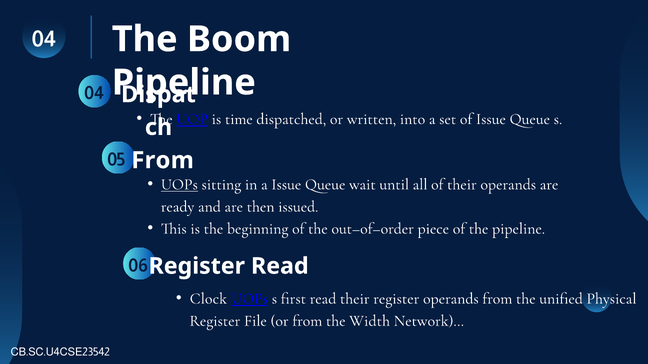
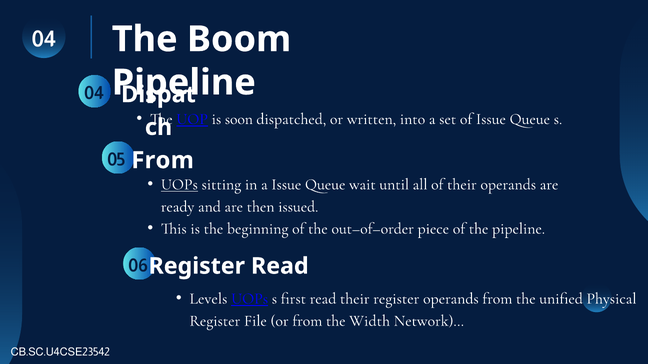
time: time -> soon
Clock: Clock -> Levels
